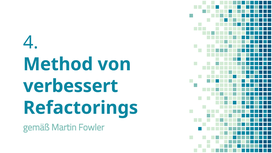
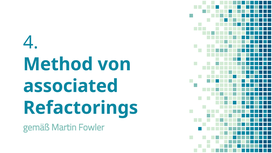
verbessert: verbessert -> associated
